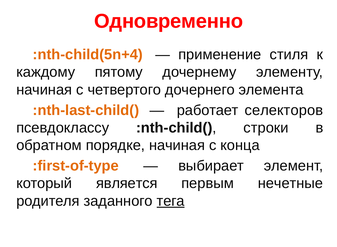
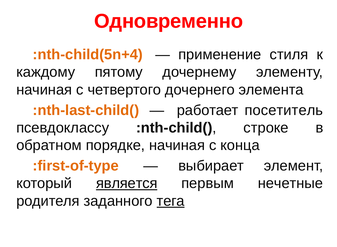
селекторов: селекторов -> посетитель
строки: строки -> строке
является underline: none -> present
